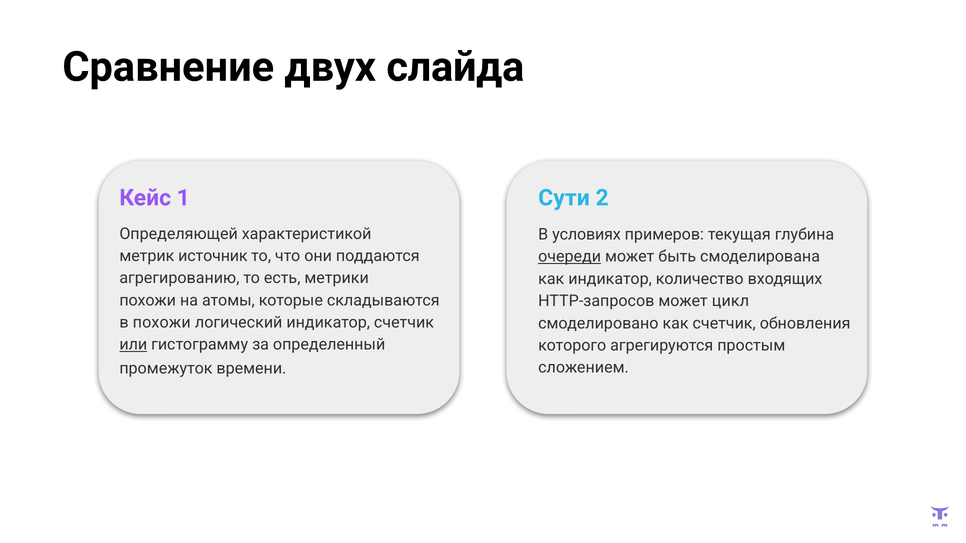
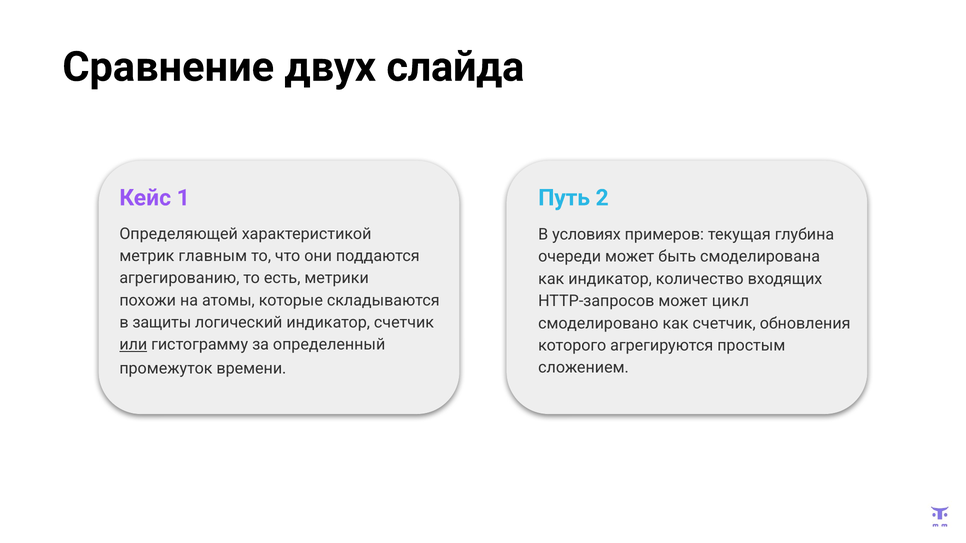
Сути: Сути -> Путь
источник: источник -> главным
очереди underline: present -> none
в похожи: похожи -> защиты
